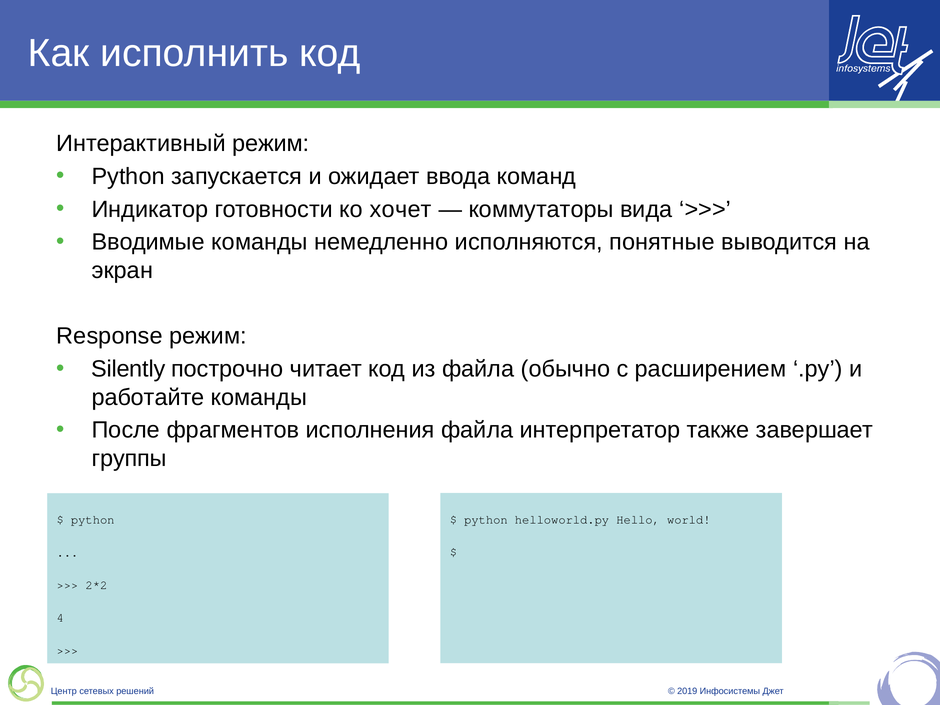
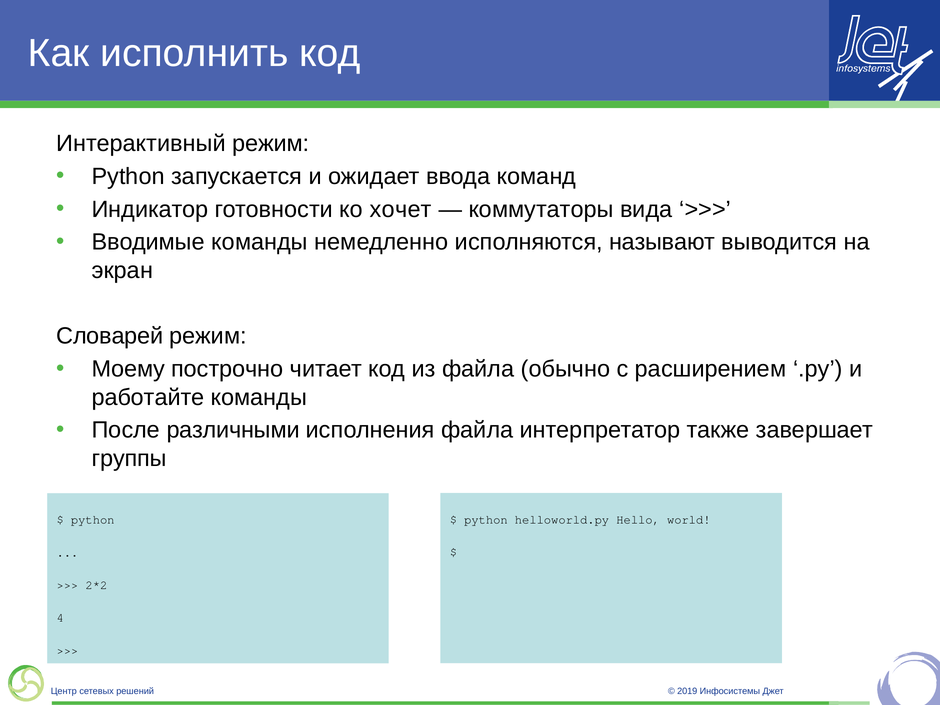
понятные: понятные -> называют
Response: Response -> Словарей
Silently: Silently -> Моему
фрагментов: фрагментов -> различными
